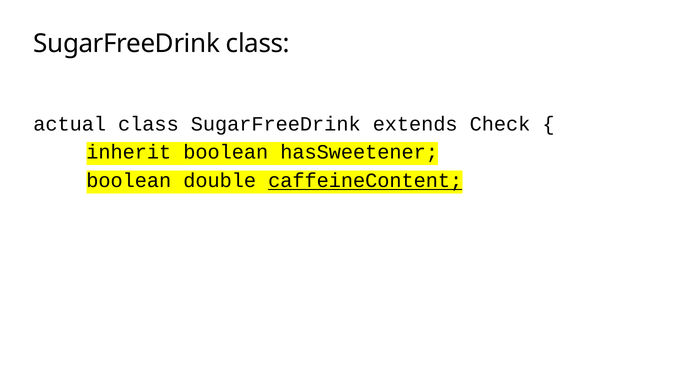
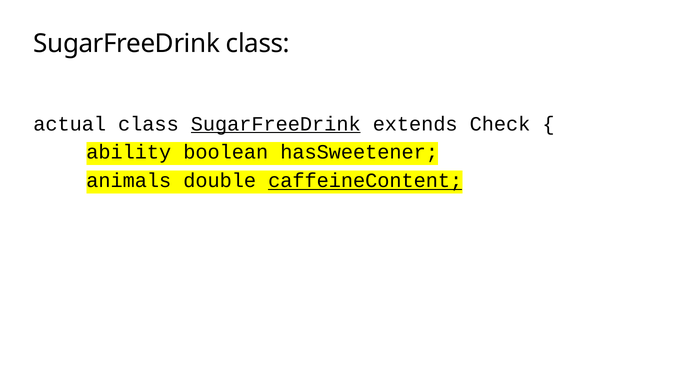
SugarFreeDrink at (276, 124) underline: none -> present
inherit: inherit -> ability
boolean at (129, 180): boolean -> animals
